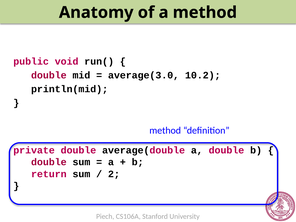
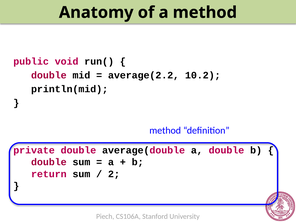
average(3.0: average(3.0 -> average(2.2
